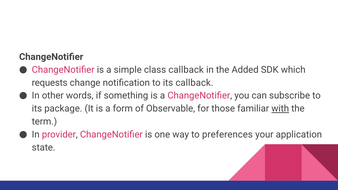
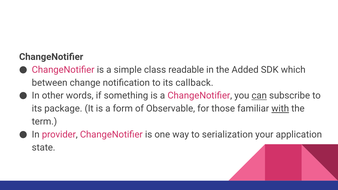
class callback: callback -> readable
requests: requests -> between
can underline: none -> present
preferences: preferences -> serialization
